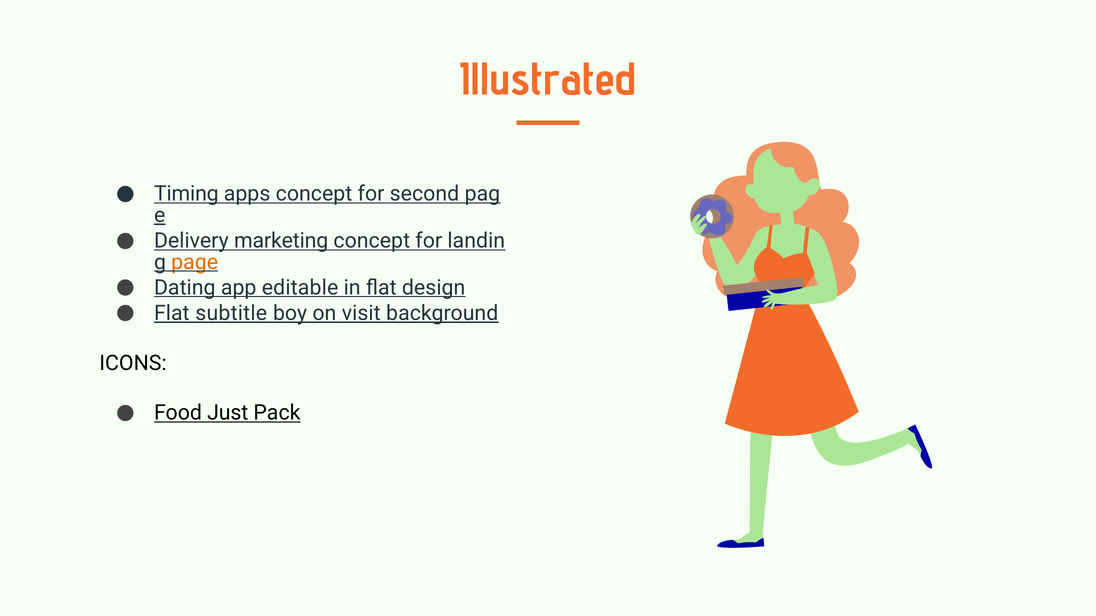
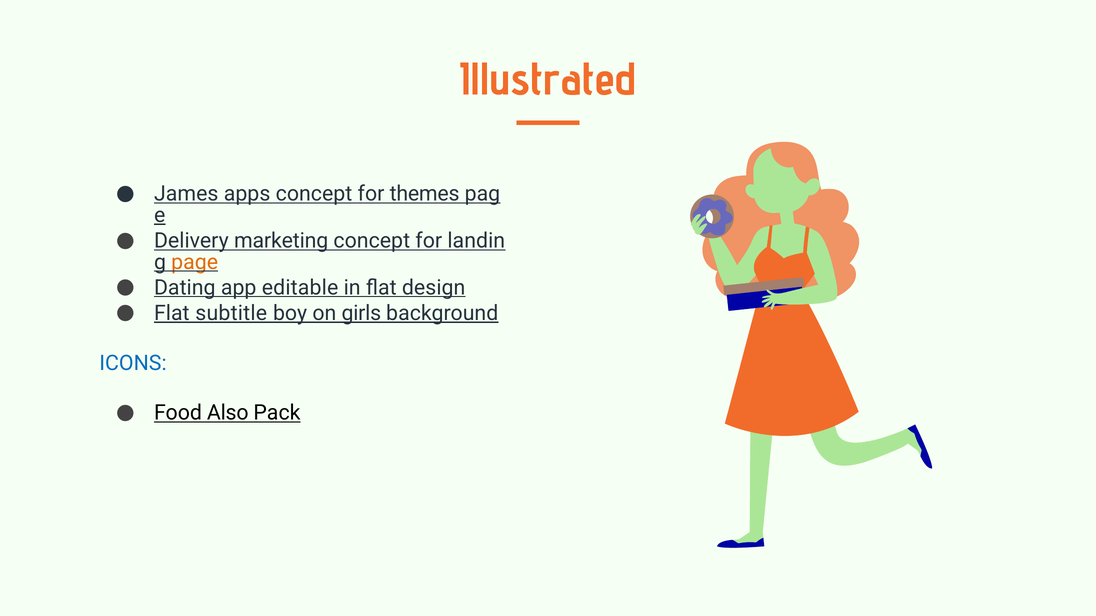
Timing: Timing -> James
second: second -> themes
visit: visit -> girls
ICONS colour: black -> blue
Just: Just -> Also
